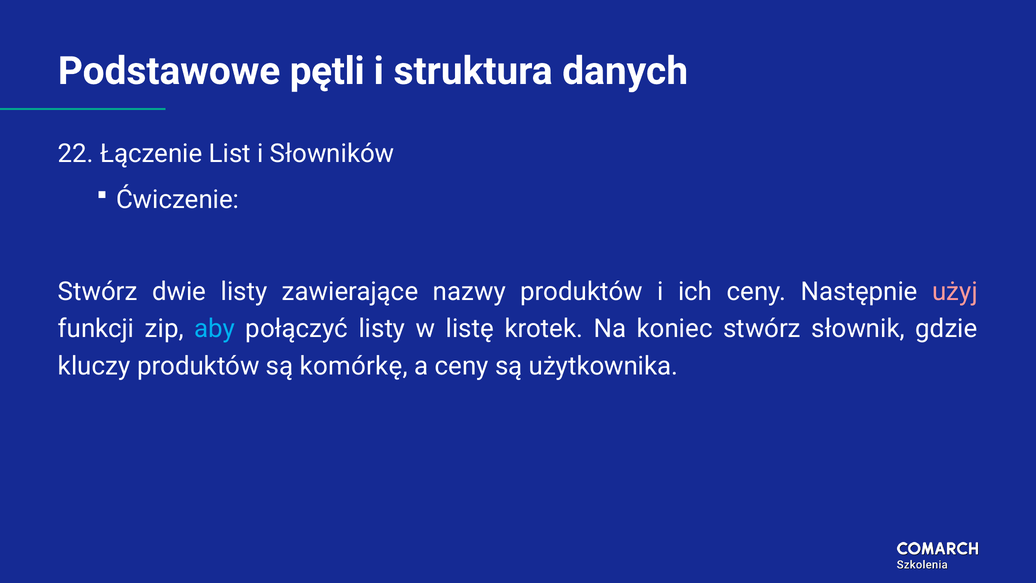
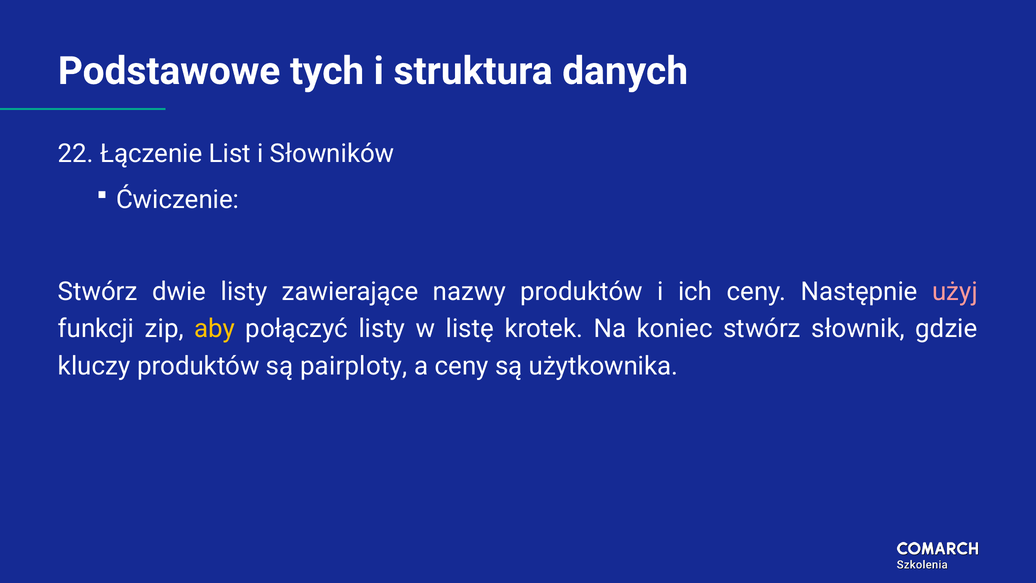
pętli: pętli -> tych
aby colour: light blue -> yellow
komórkę: komórkę -> pairploty
